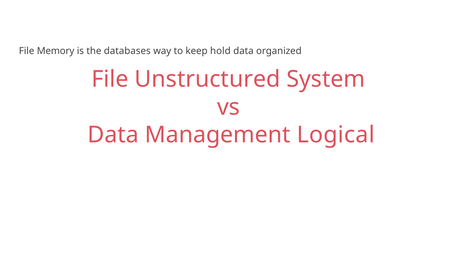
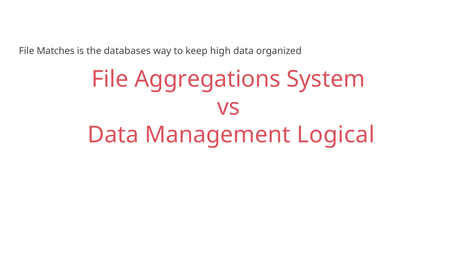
Memory: Memory -> Matches
hold: hold -> high
Unstructured: Unstructured -> Aggregations
